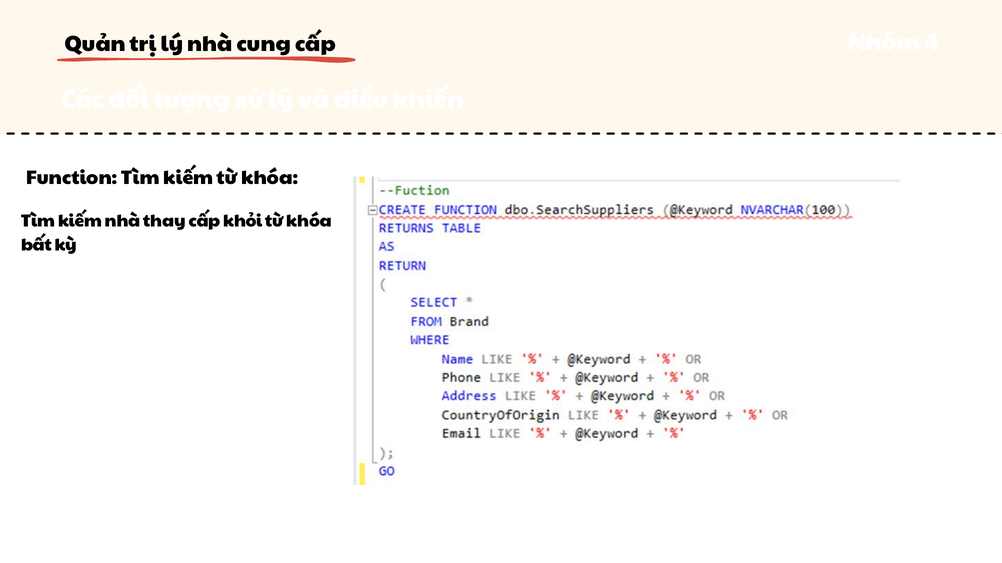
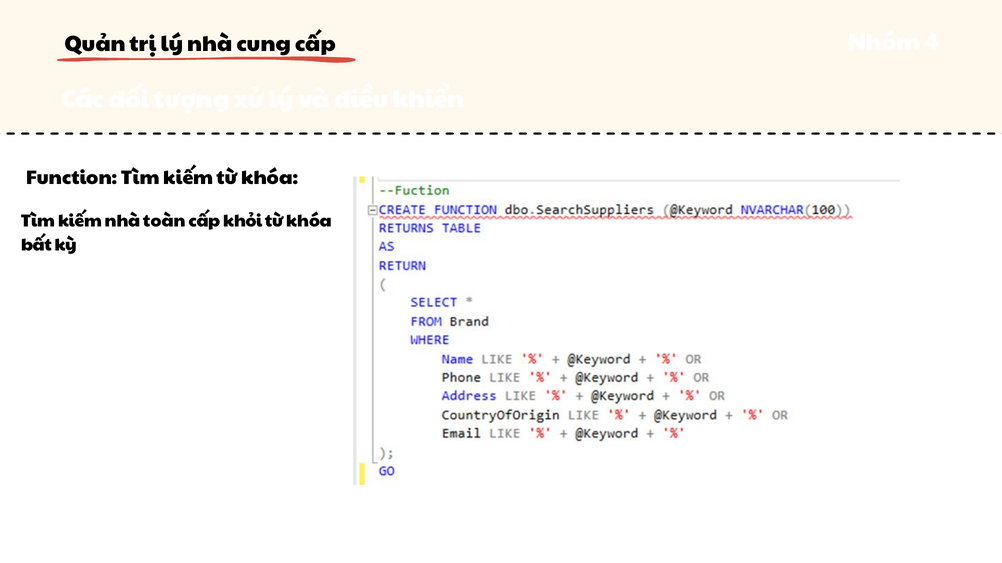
thay: thay -> toàn
